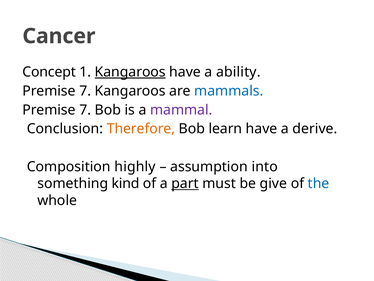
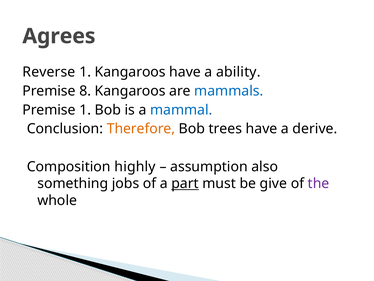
Cancer: Cancer -> Agrees
Concept: Concept -> Reverse
Kangaroos at (130, 72) underline: present -> none
7 at (85, 91): 7 -> 8
7 at (85, 110): 7 -> 1
mammal colour: purple -> blue
learn: learn -> trees
into: into -> also
kind: kind -> jobs
the colour: blue -> purple
